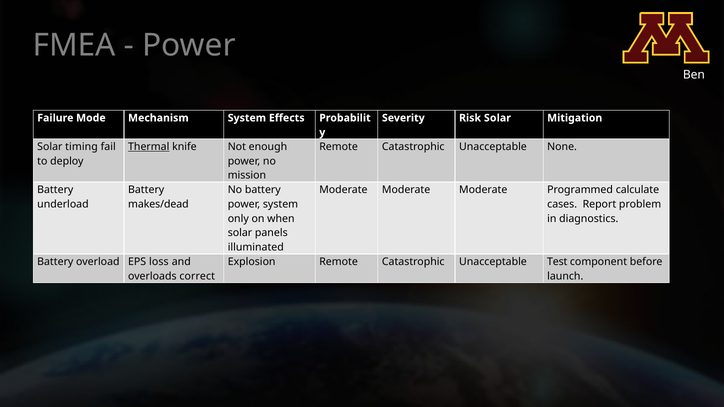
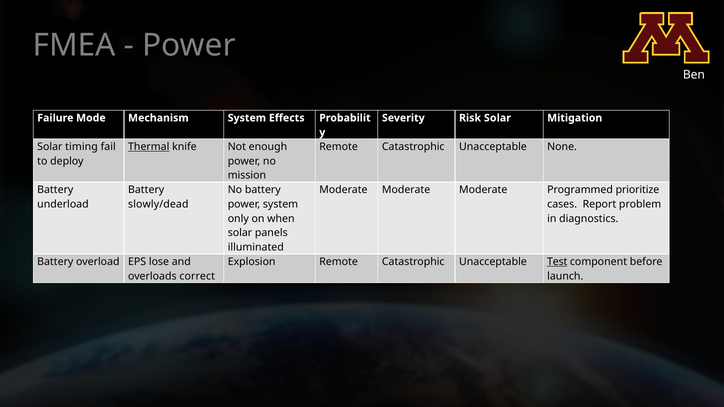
calculate: calculate -> prioritize
makes/dead: makes/dead -> slowly/dead
loss: loss -> lose
Test underline: none -> present
